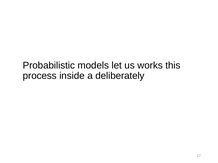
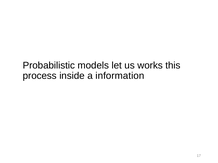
deliberately: deliberately -> information
